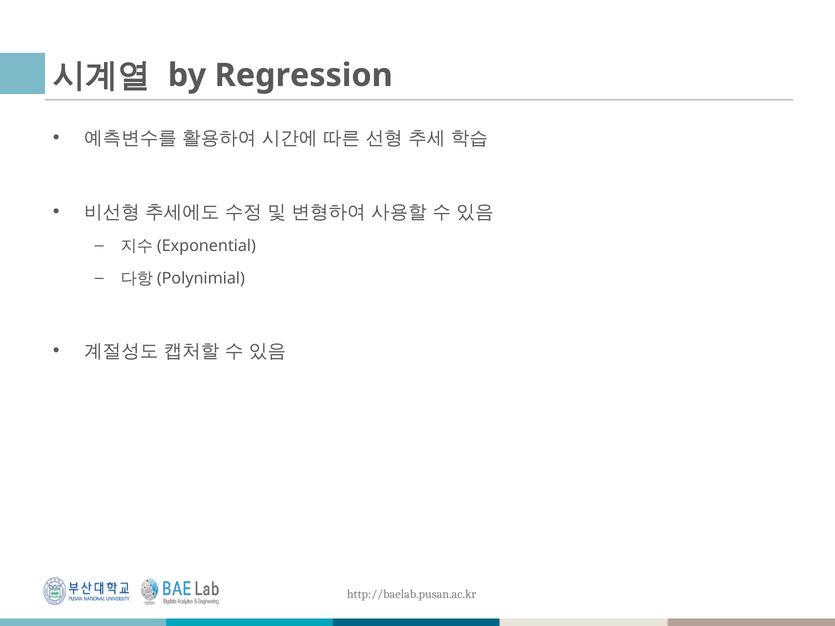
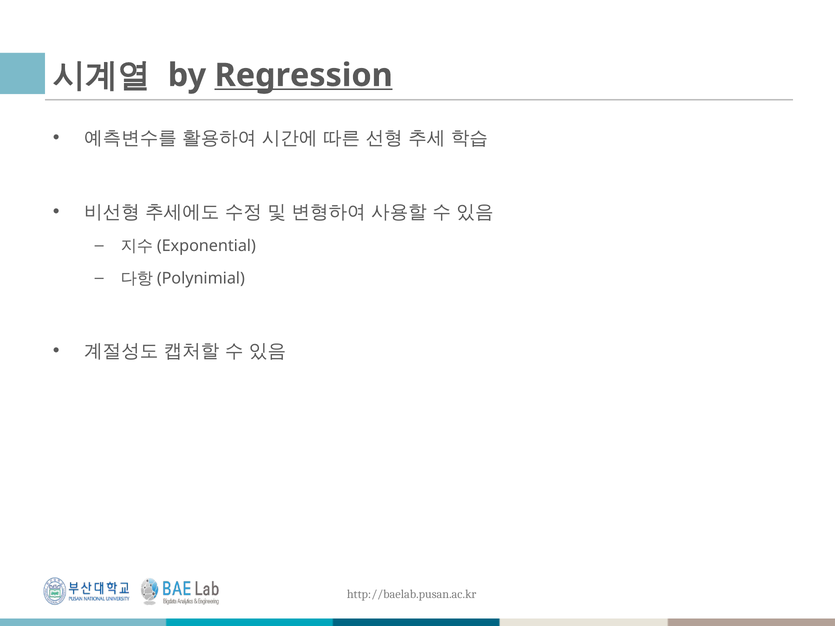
Regression underline: none -> present
